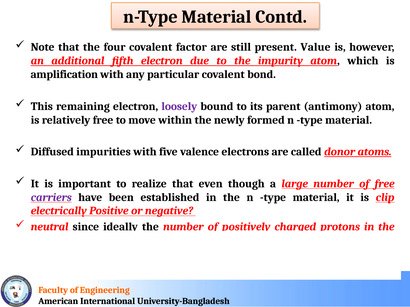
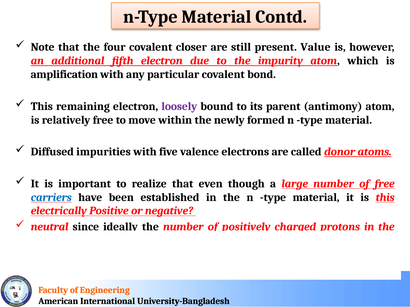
factor: factor -> closer
carriers colour: purple -> blue
is clip: clip -> this
